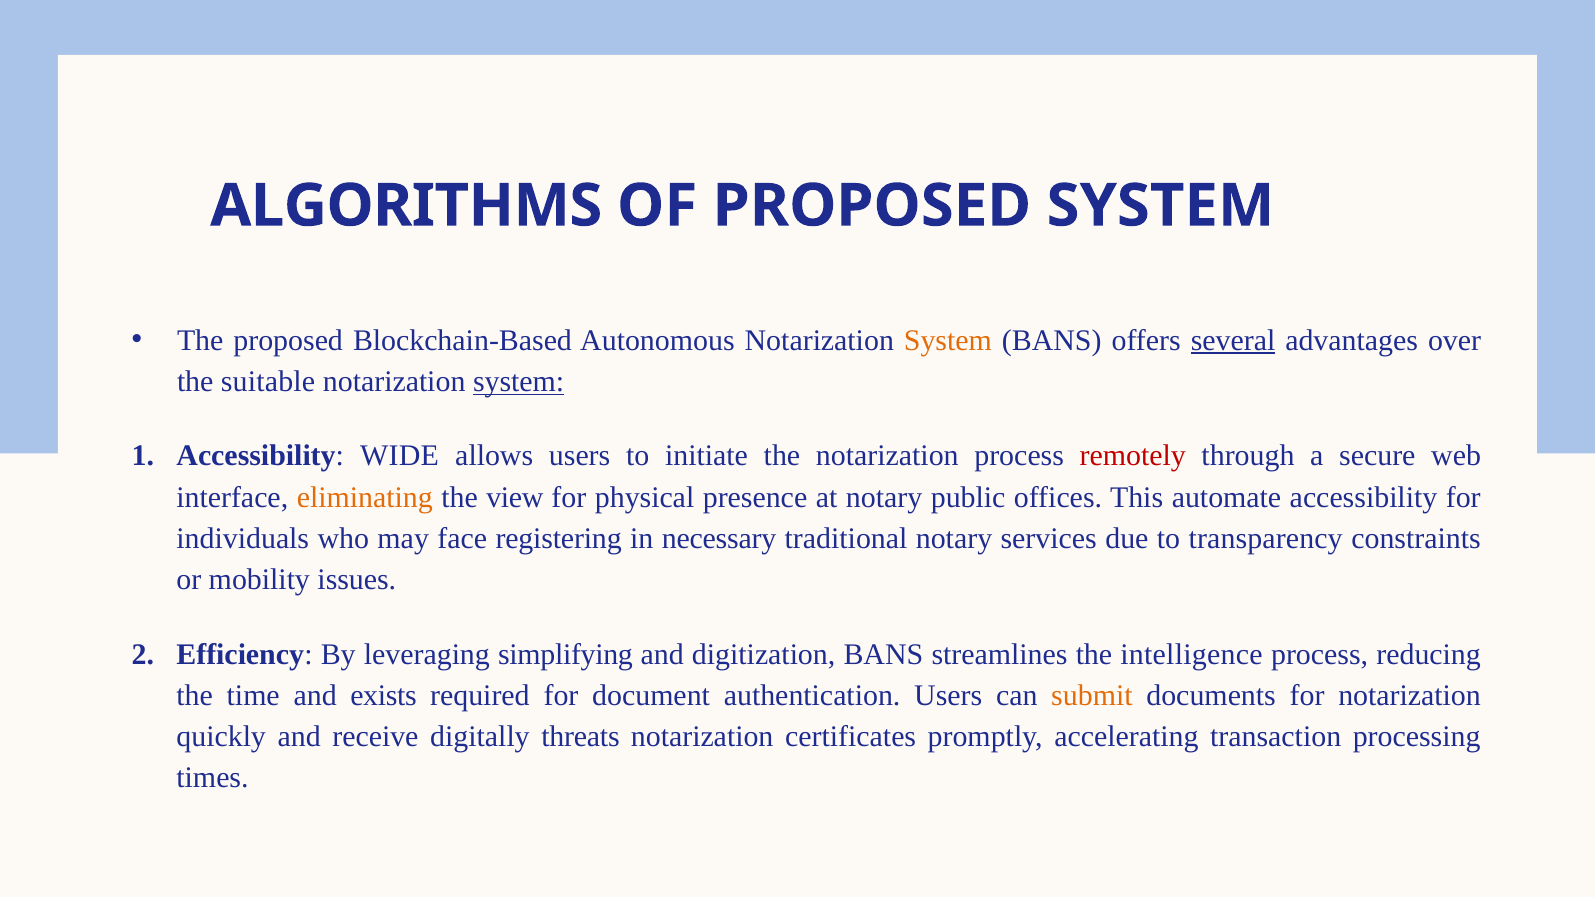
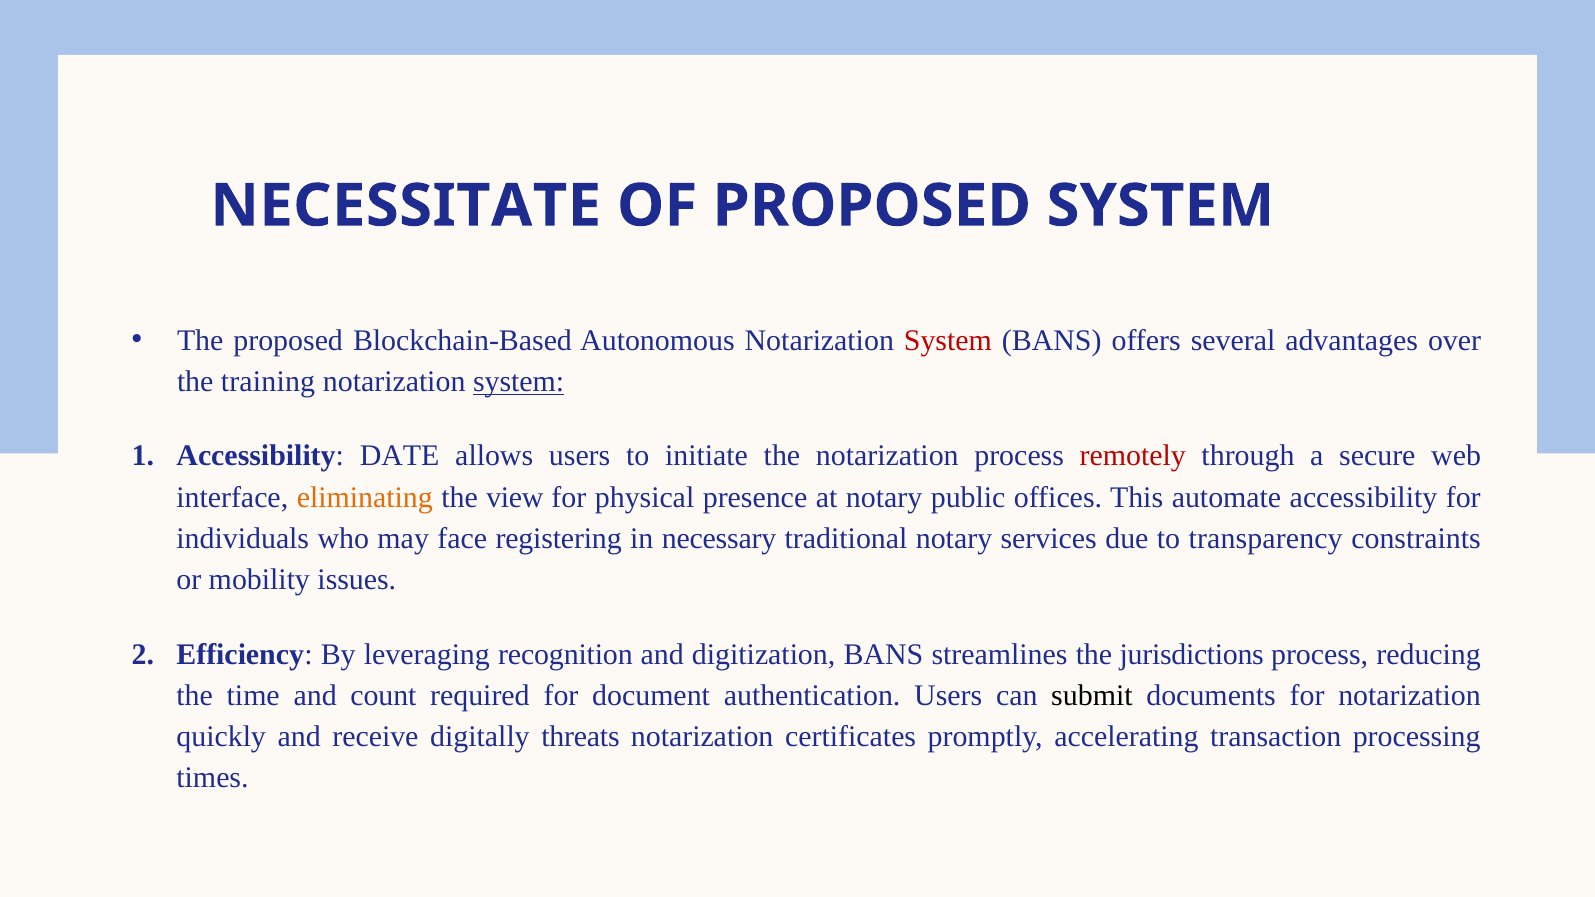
ALGORITHMS: ALGORITHMS -> NECESSITATE
System at (948, 340) colour: orange -> red
several underline: present -> none
suitable: suitable -> training
WIDE: WIDE -> DATE
simplifying: simplifying -> recognition
intelligence: intelligence -> jurisdictions
exists: exists -> count
submit colour: orange -> black
